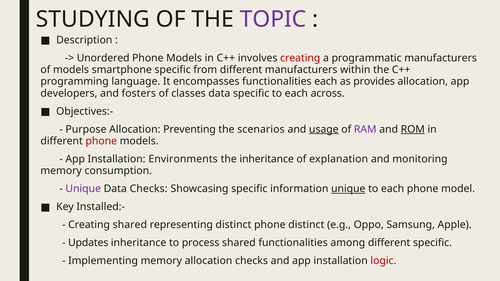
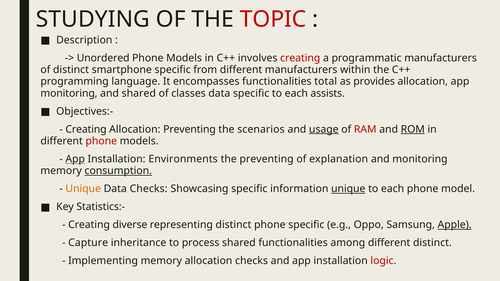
TOPIC colour: purple -> red
of models: models -> distinct
functionalities each: each -> total
developers at (69, 93): developers -> monitoring
and fosters: fosters -> shared
across: across -> assists
Purpose at (86, 129): Purpose -> Creating
RAM colour: purple -> red
App at (75, 159) underline: none -> present
the inheritance: inheritance -> preventing
consumption underline: none -> present
Unique at (83, 189) colour: purple -> orange
Installed:-: Installed:- -> Statistics:-
Creating shared: shared -> diverse
phone distinct: distinct -> specific
Apple underline: none -> present
Updates: Updates -> Capture
different specific: specific -> distinct
